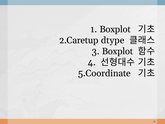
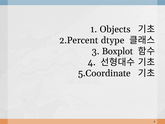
1 Boxplot: Boxplot -> Objects
2.Caretup: 2.Caretup -> 2.Percent
